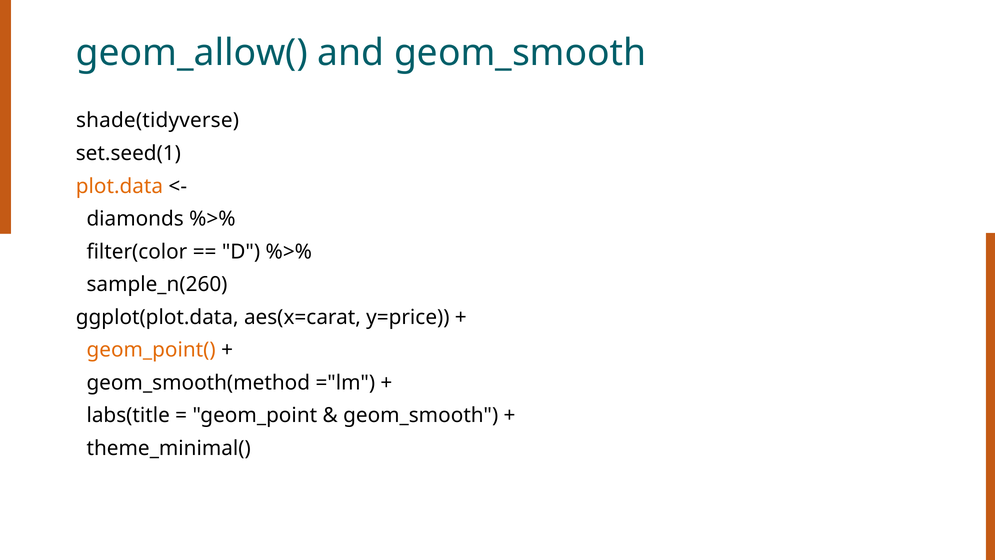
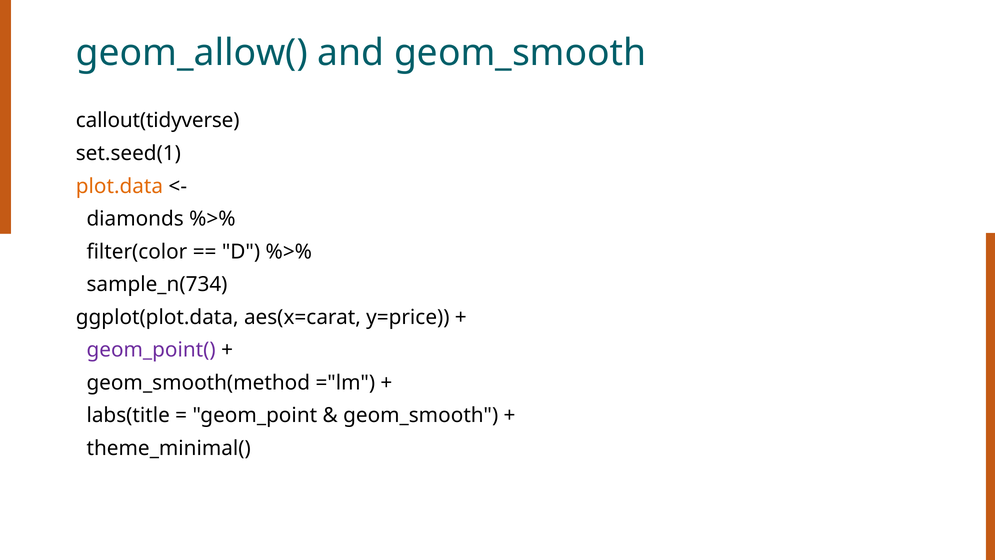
shade(tidyverse: shade(tidyverse -> callout(tidyverse
sample_n(260: sample_n(260 -> sample_n(734
geom_point( colour: orange -> purple
